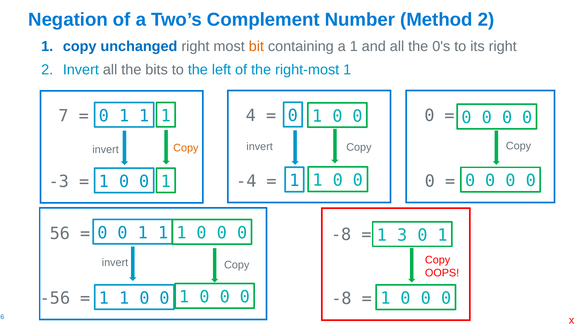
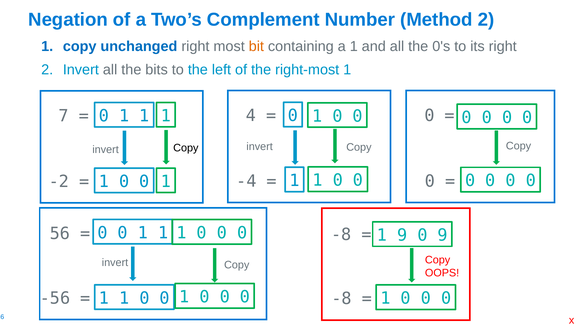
Copy at (186, 148) colour: orange -> black
-3: -3 -> -2
1 3: 3 -> 9
1 at (443, 235): 1 -> 9
